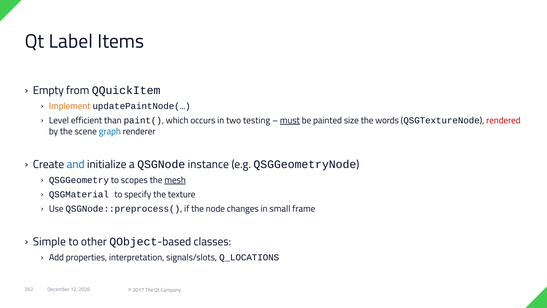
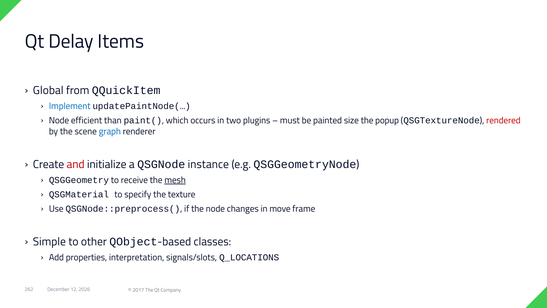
Label: Label -> Delay
Empty: Empty -> Global
Implement colour: orange -> blue
Level at (59, 120): Level -> Node
testing: testing -> plugins
must underline: present -> none
words: words -> popup
and colour: blue -> red
scopes: scopes -> receive
small: small -> move
